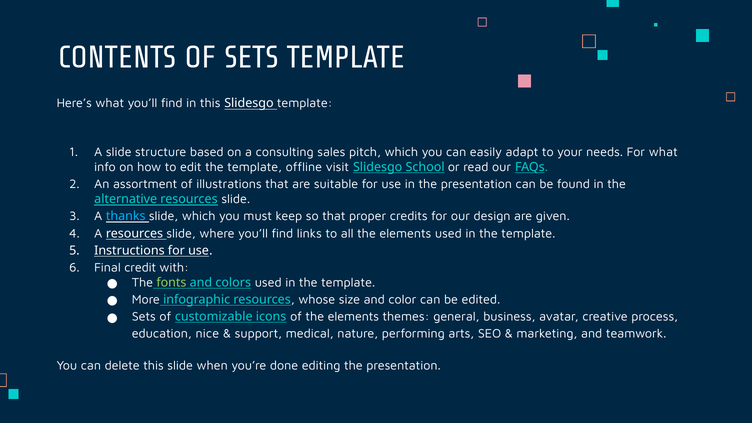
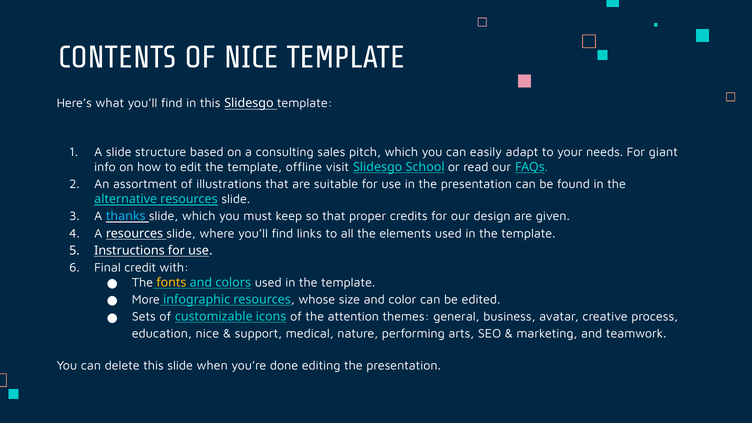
OF SETS: SETS -> NICE
For what: what -> giant
fonts colour: light green -> yellow
of the elements: elements -> attention
